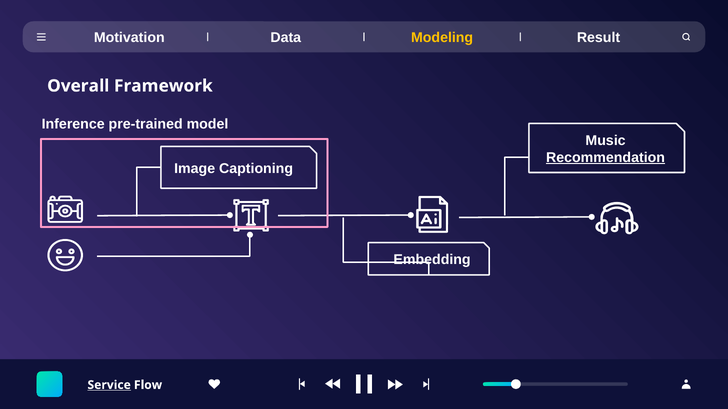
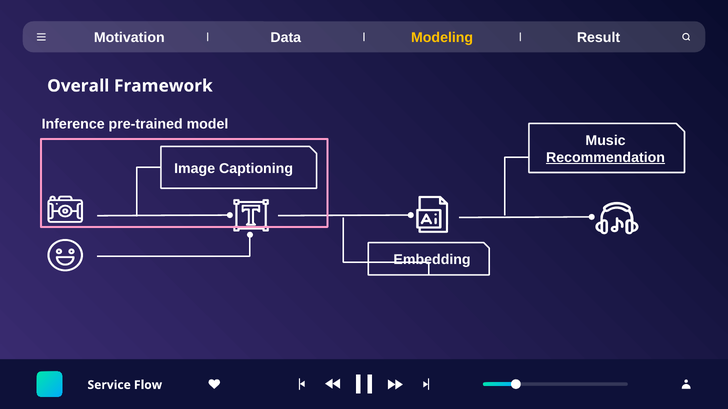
Service underline: present -> none
